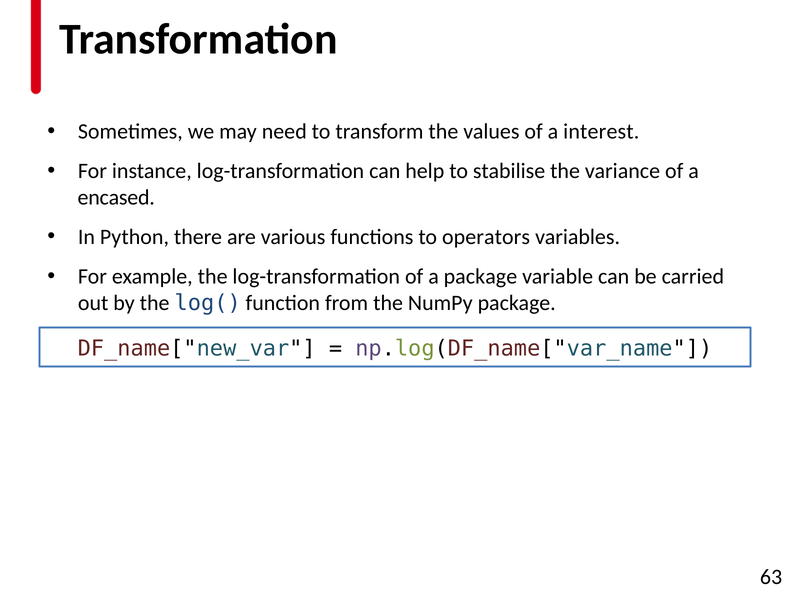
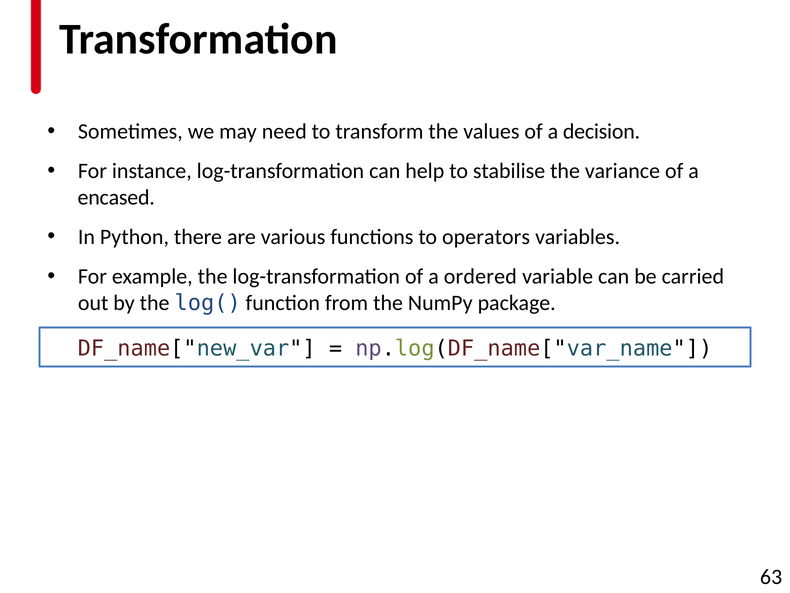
interest: interest -> decision
a package: package -> ordered
